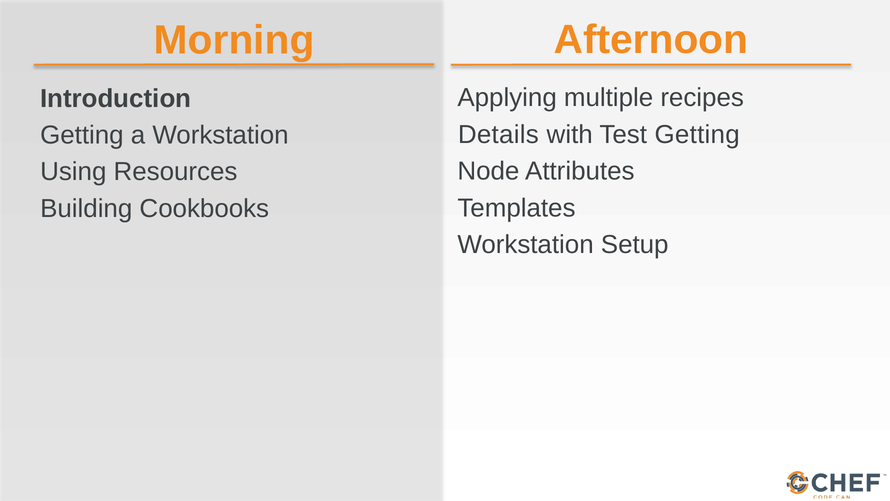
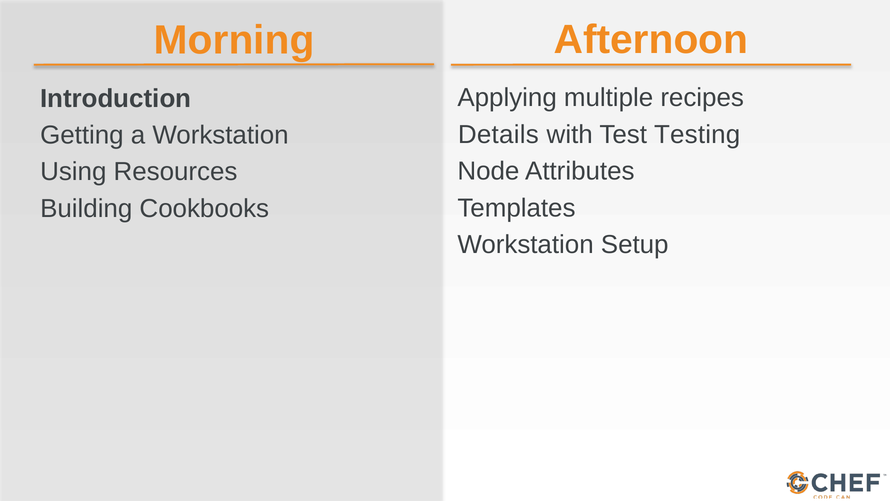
Test Getting: Getting -> Testing
